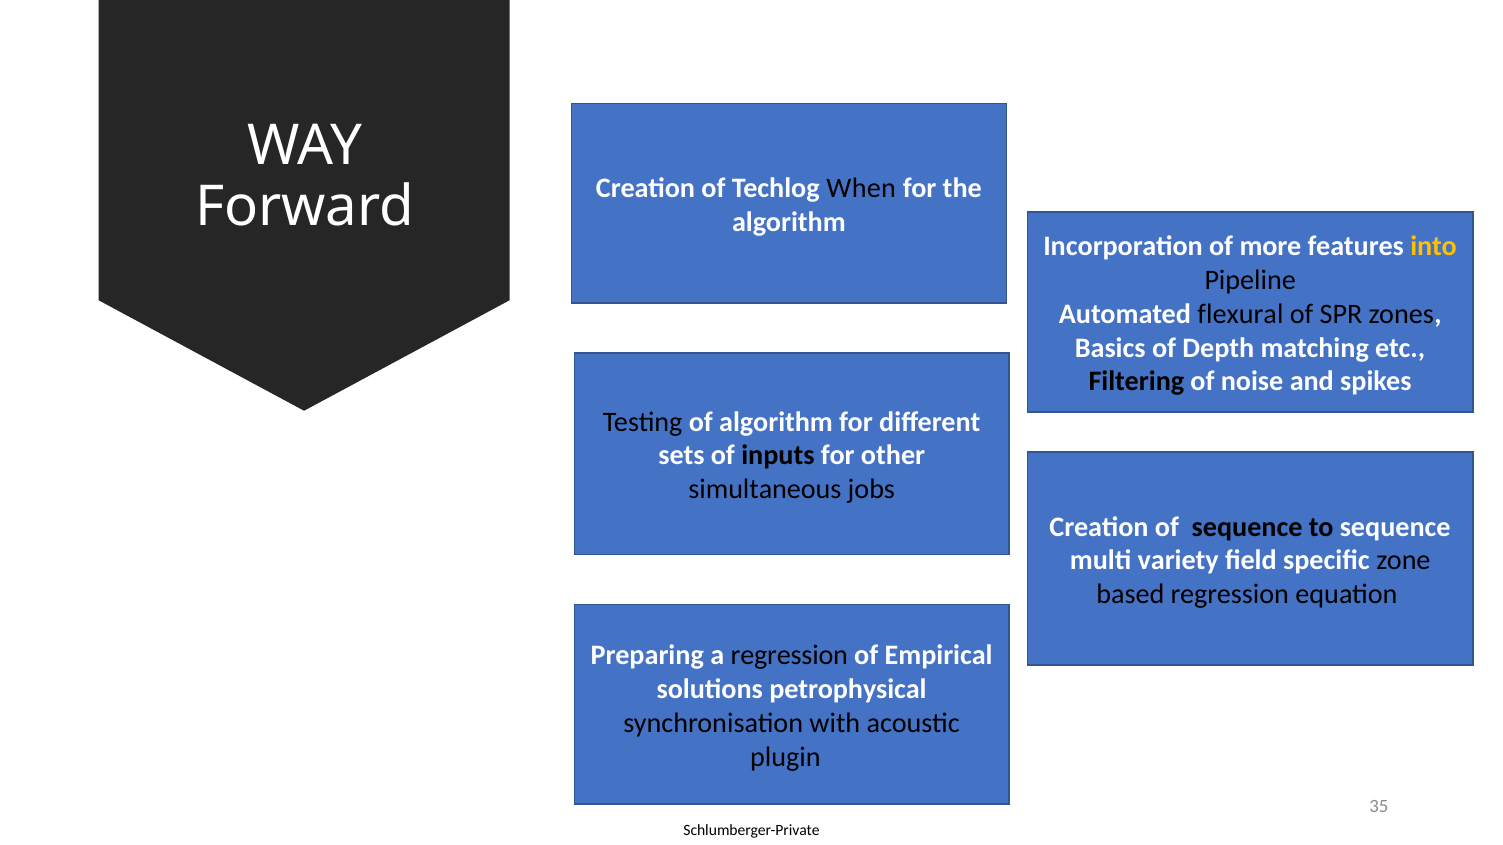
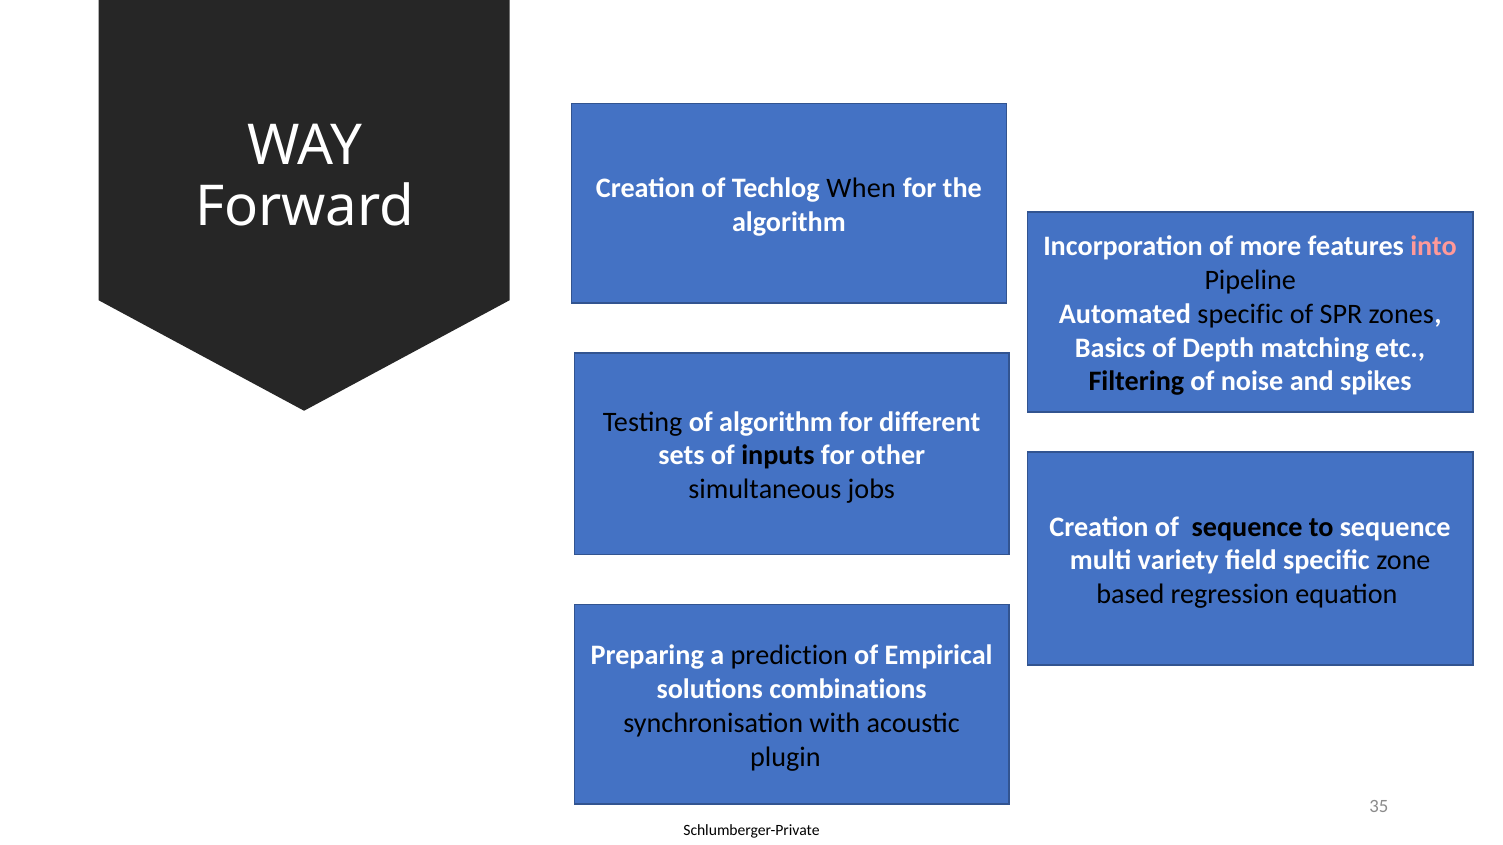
into colour: yellow -> pink
Automated flexural: flexural -> specific
a regression: regression -> prediction
petrophysical: petrophysical -> combinations
